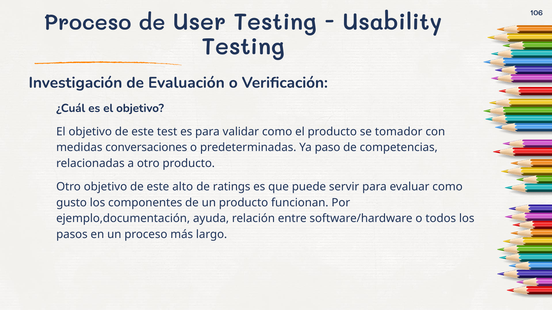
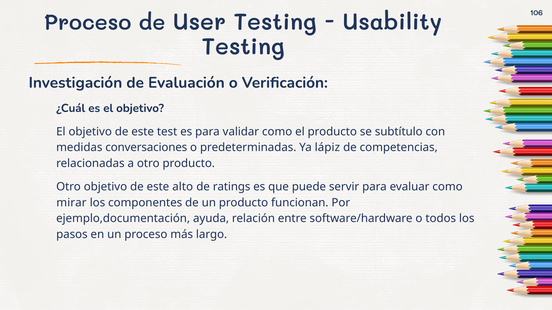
tomador: tomador -> subtítulo
paso: paso -> lápiz
gusto: gusto -> mirar
